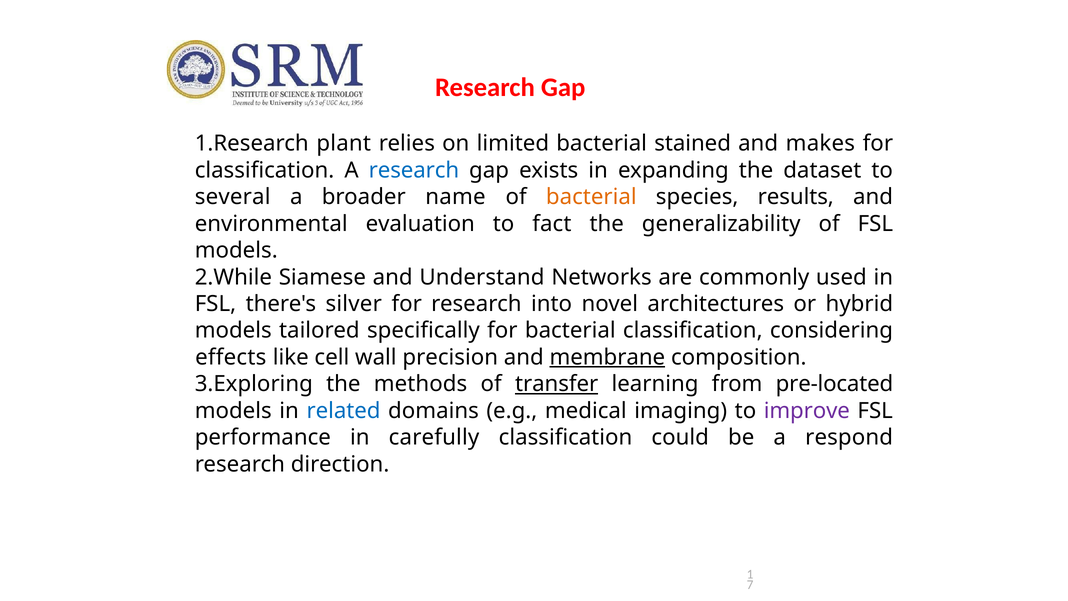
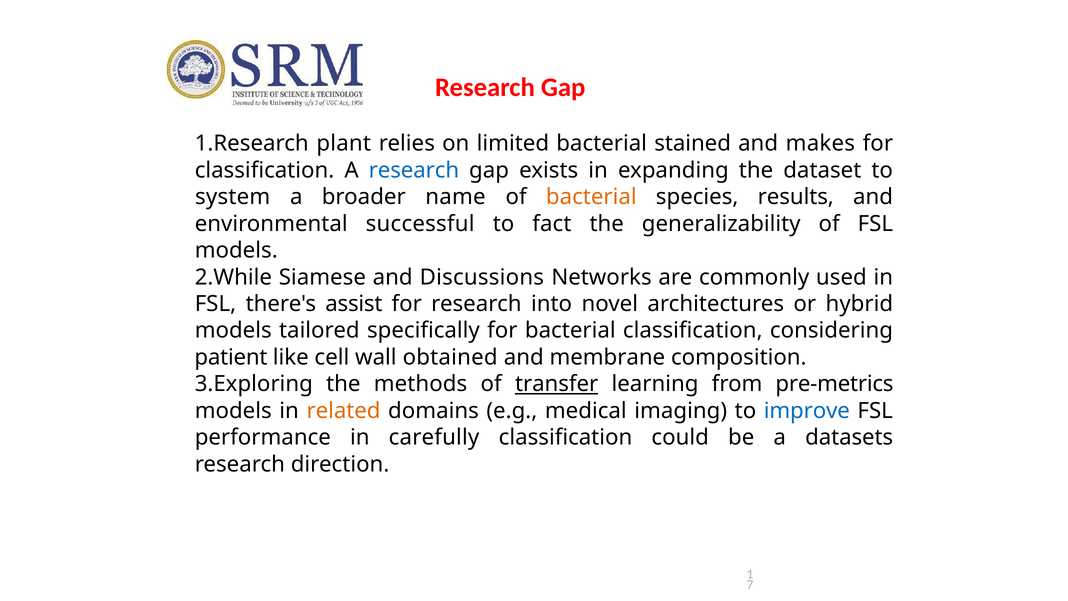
several: several -> system
evaluation: evaluation -> successful
Understand: Understand -> Discussions
silver: silver -> assist
effects: effects -> patient
precision: precision -> obtained
membrane underline: present -> none
pre-located: pre-located -> pre-metrics
related colour: blue -> orange
improve colour: purple -> blue
respond: respond -> datasets
